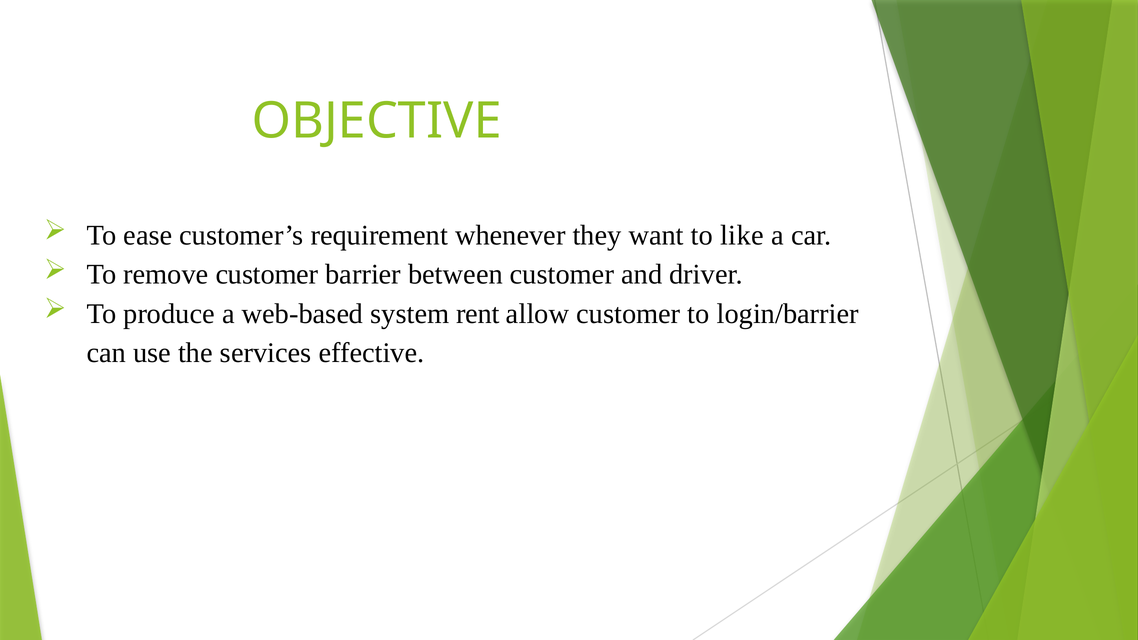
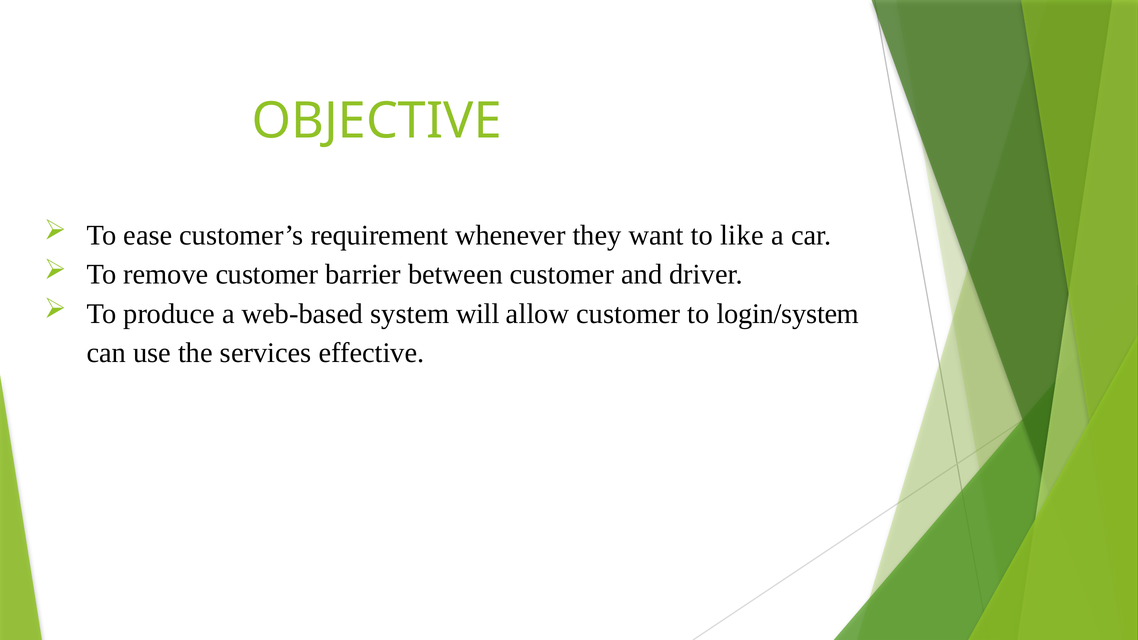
rent: rent -> will
login/barrier: login/barrier -> login/system
